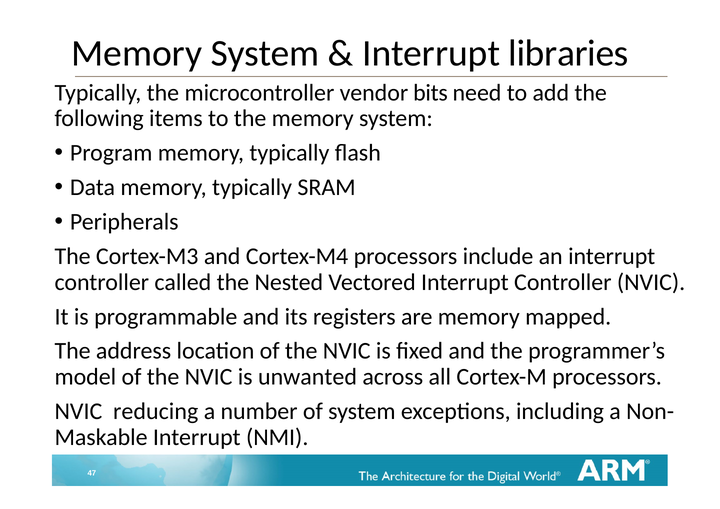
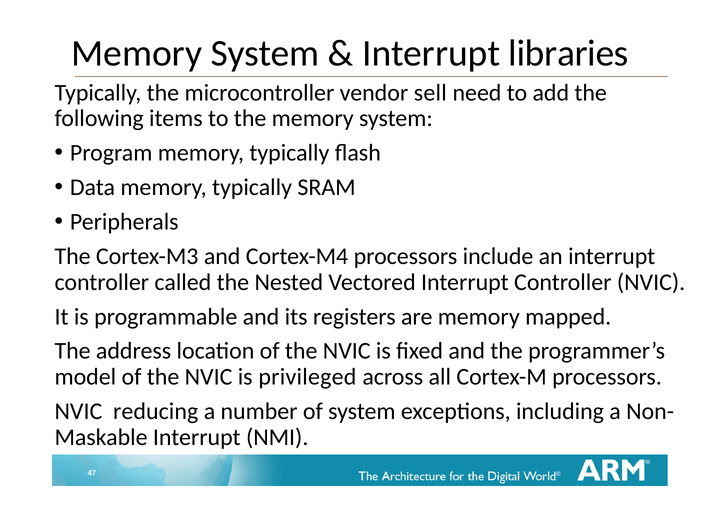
bits: bits -> sell
unwanted: unwanted -> privileged
